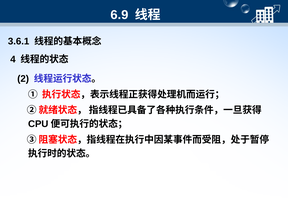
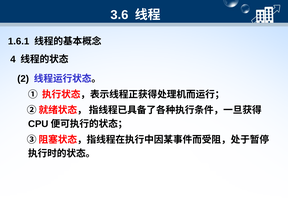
6.9: 6.9 -> 3.6
3.6.1: 3.6.1 -> 1.6.1
